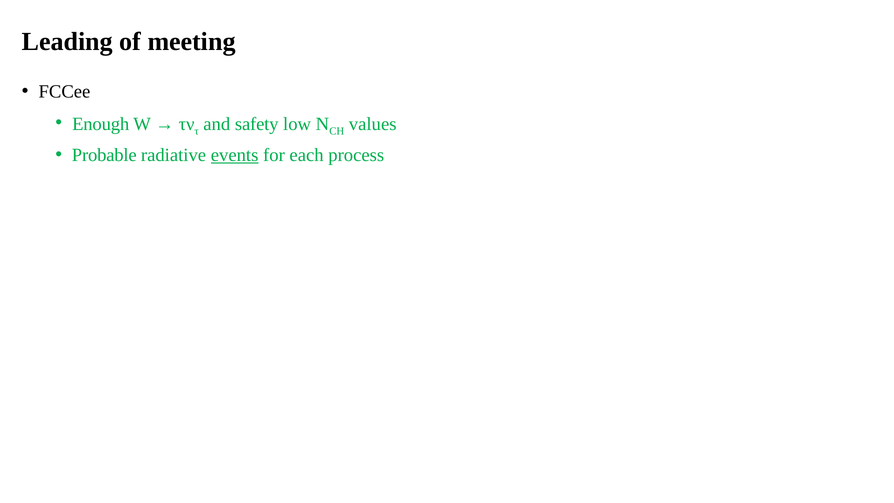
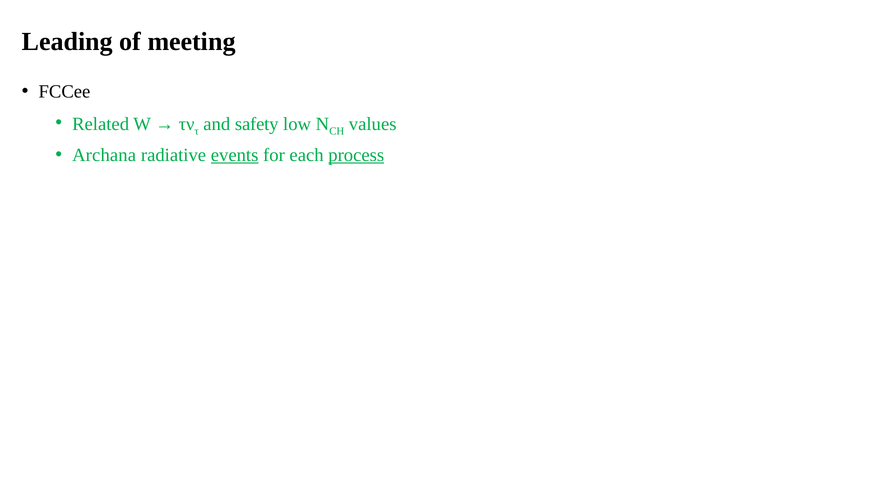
Enough: Enough -> Related
Probable: Probable -> Archana
process underline: none -> present
